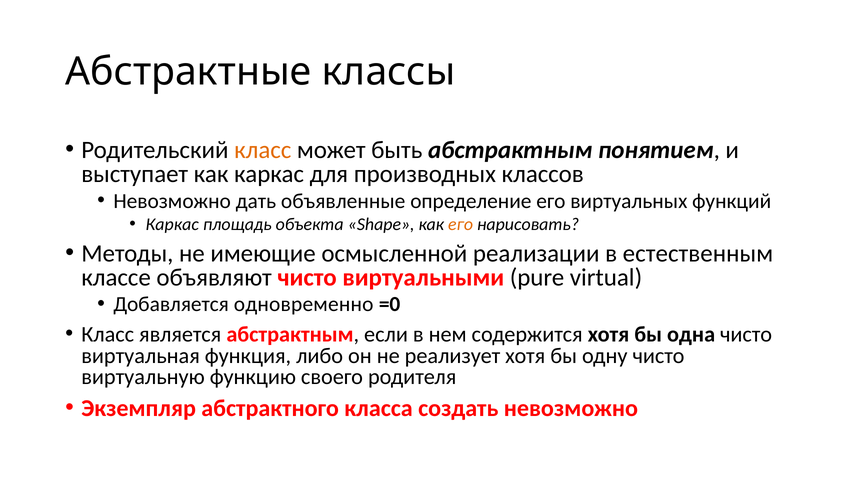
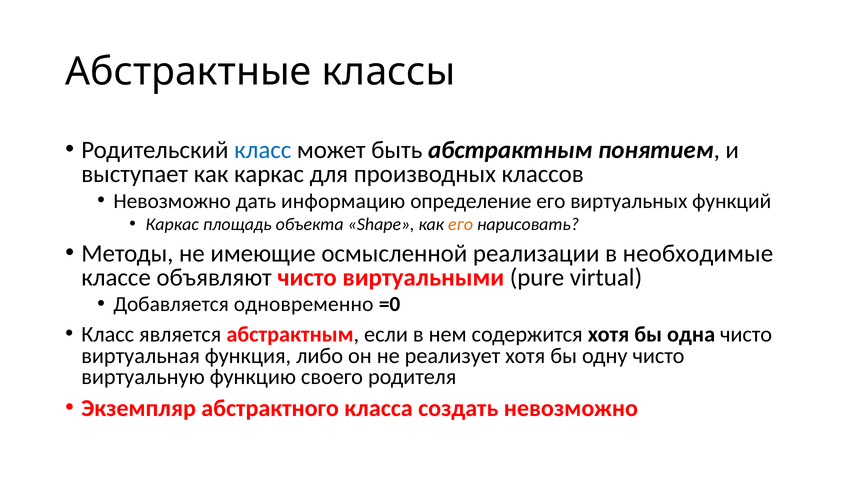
класс at (263, 150) colour: orange -> blue
объявленные: объявленные -> информацию
естественным: естественным -> необходимые
